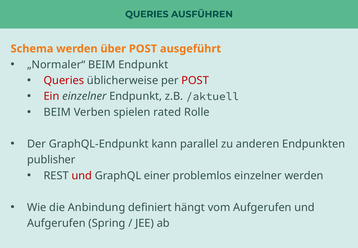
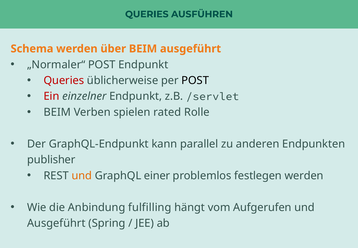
über POST: POST -> BEIM
„Normaler“ BEIM: BEIM -> POST
POST at (195, 80) colour: red -> black
/aktuell: /aktuell -> /servlet
und at (82, 176) colour: red -> orange
problemlos einzelner: einzelner -> festlegen
definiert: definiert -> fulfilling
Aufgerufen at (56, 223): Aufgerufen -> Ausgeführt
